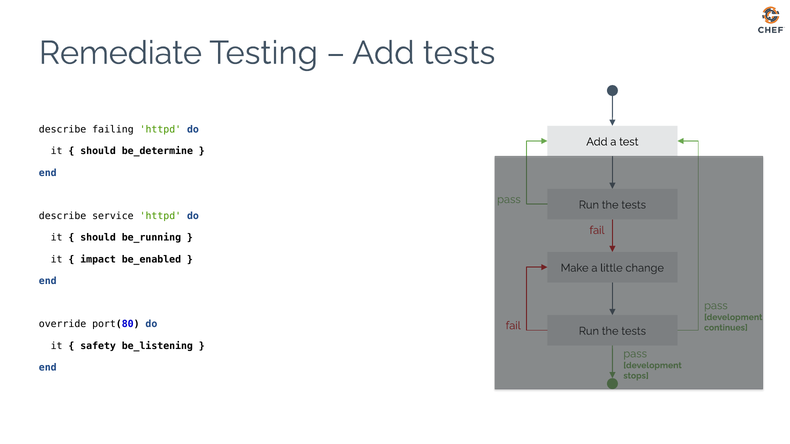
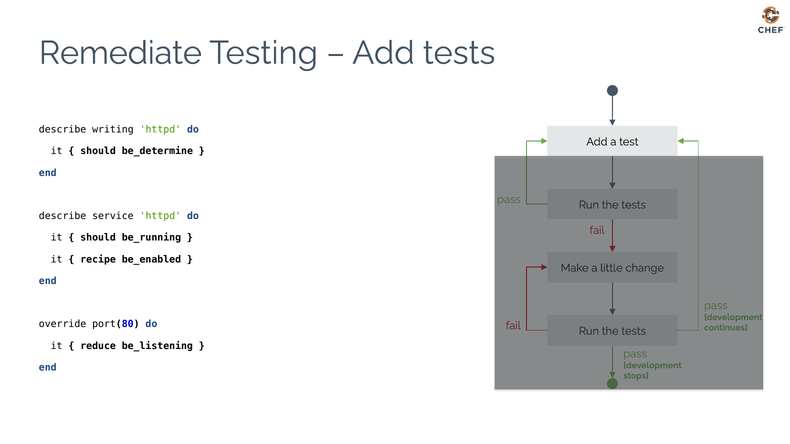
failing: failing -> writing
impact: impact -> recipe
safety: safety -> reduce
